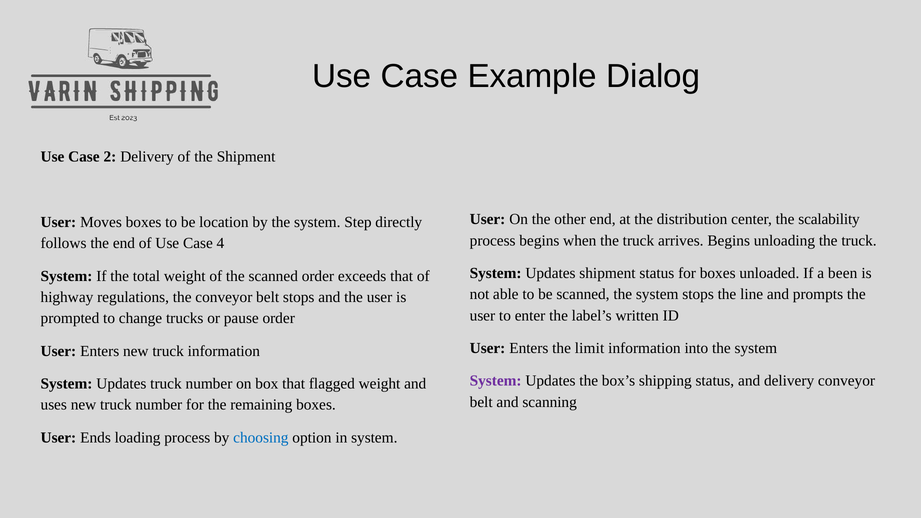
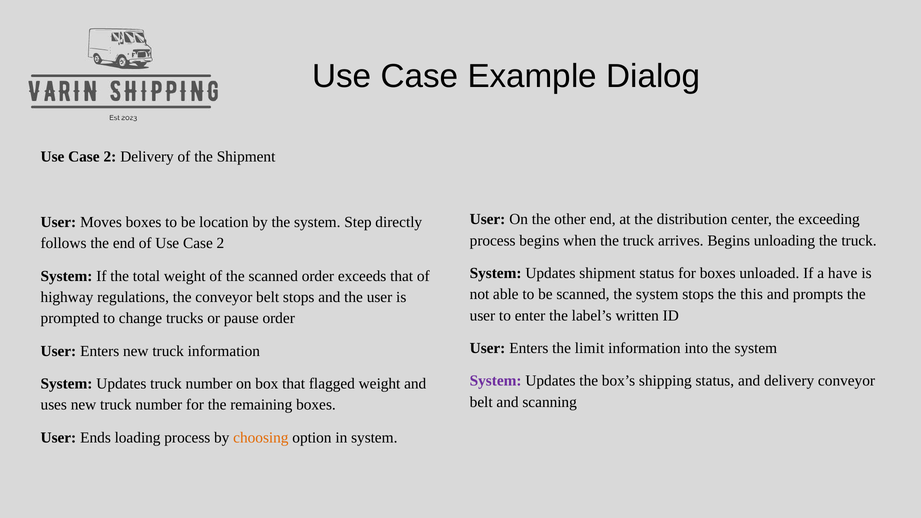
scalability: scalability -> exceeding
of Use Case 4: 4 -> 2
been: been -> have
line: line -> this
choosing colour: blue -> orange
